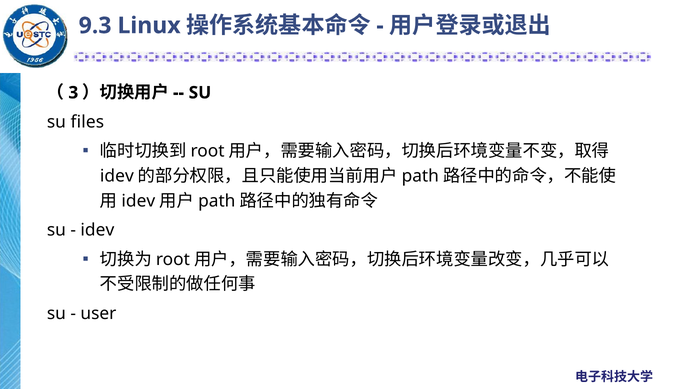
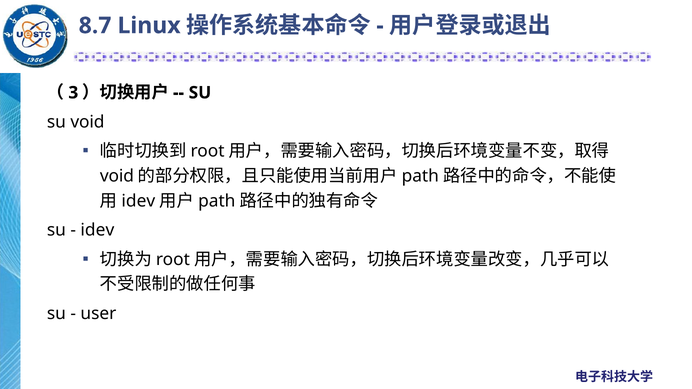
9.3: 9.3 -> 8.7
su files: files -> void
idev at (117, 176): idev -> void
